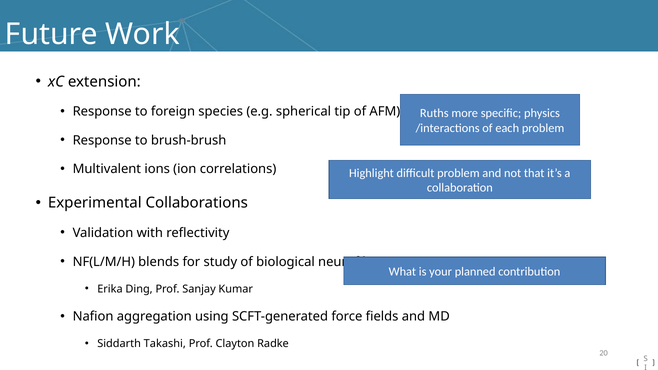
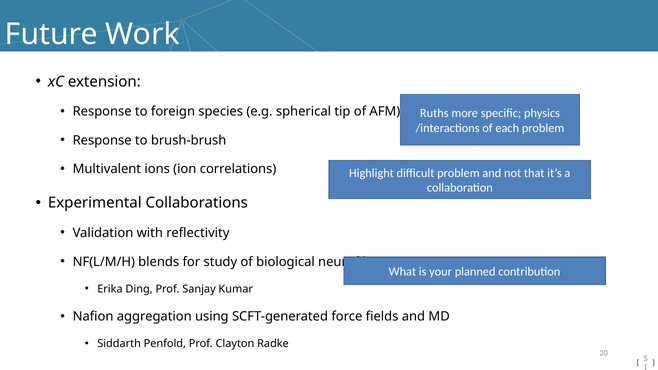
Takashi: Takashi -> Penfold
